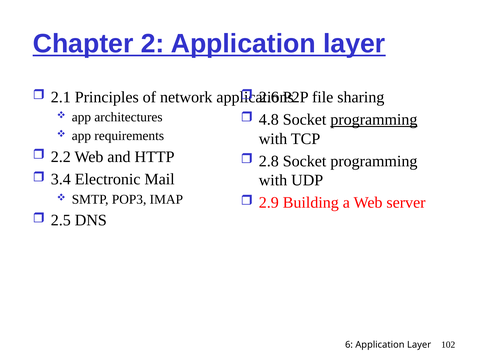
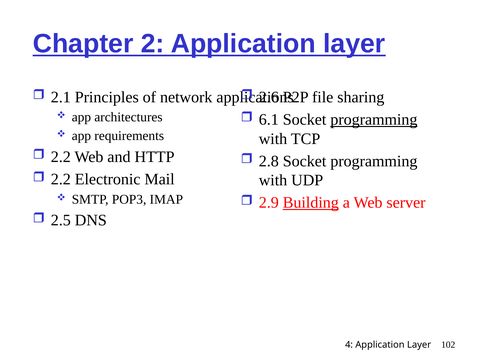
4.8: 4.8 -> 6.1
3.4 at (61, 179): 3.4 -> 2.2
Building underline: none -> present
6: 6 -> 4
